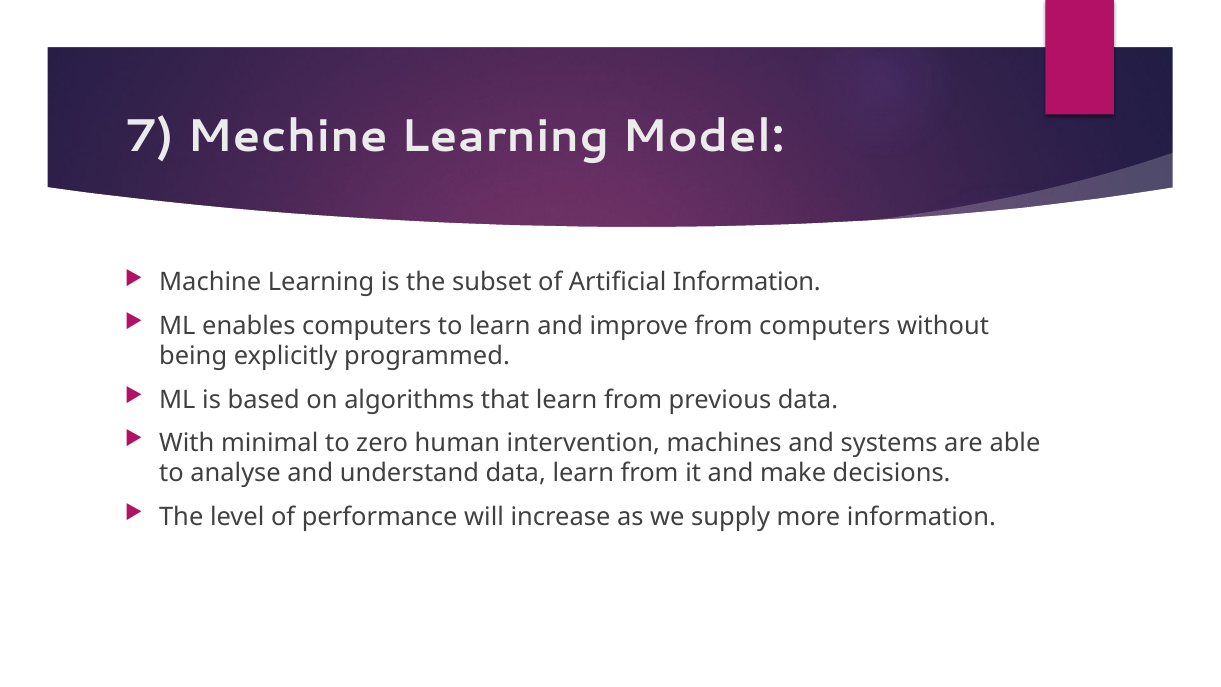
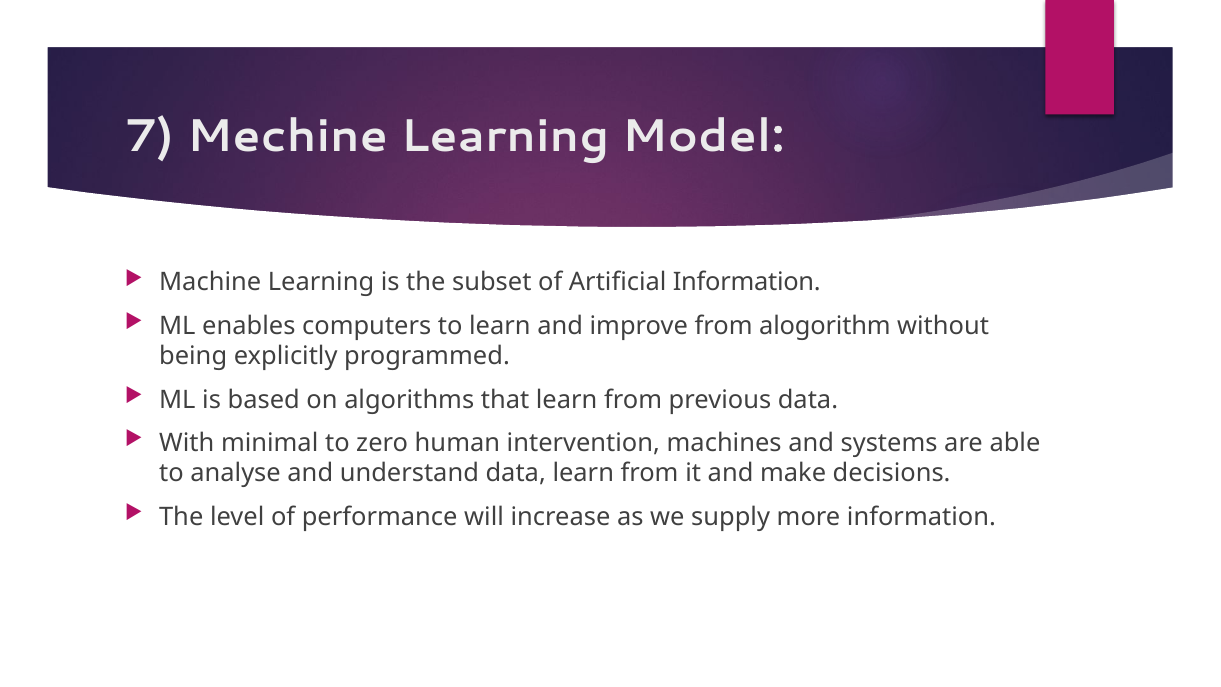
from computers: computers -> alogorithm
